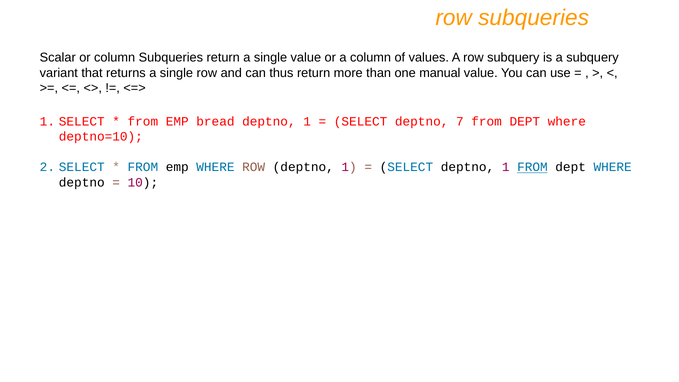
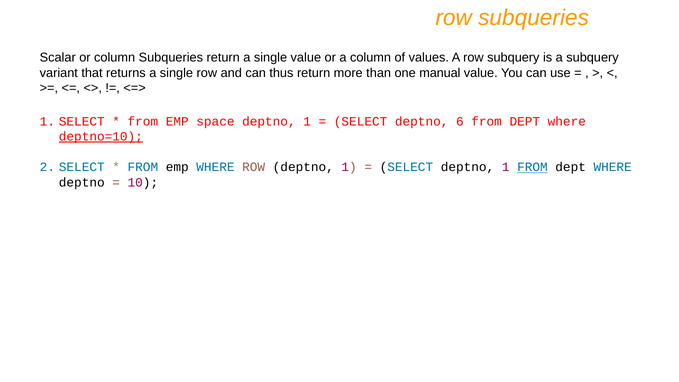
bread: bread -> space
7: 7 -> 6
deptno=10 underline: none -> present
